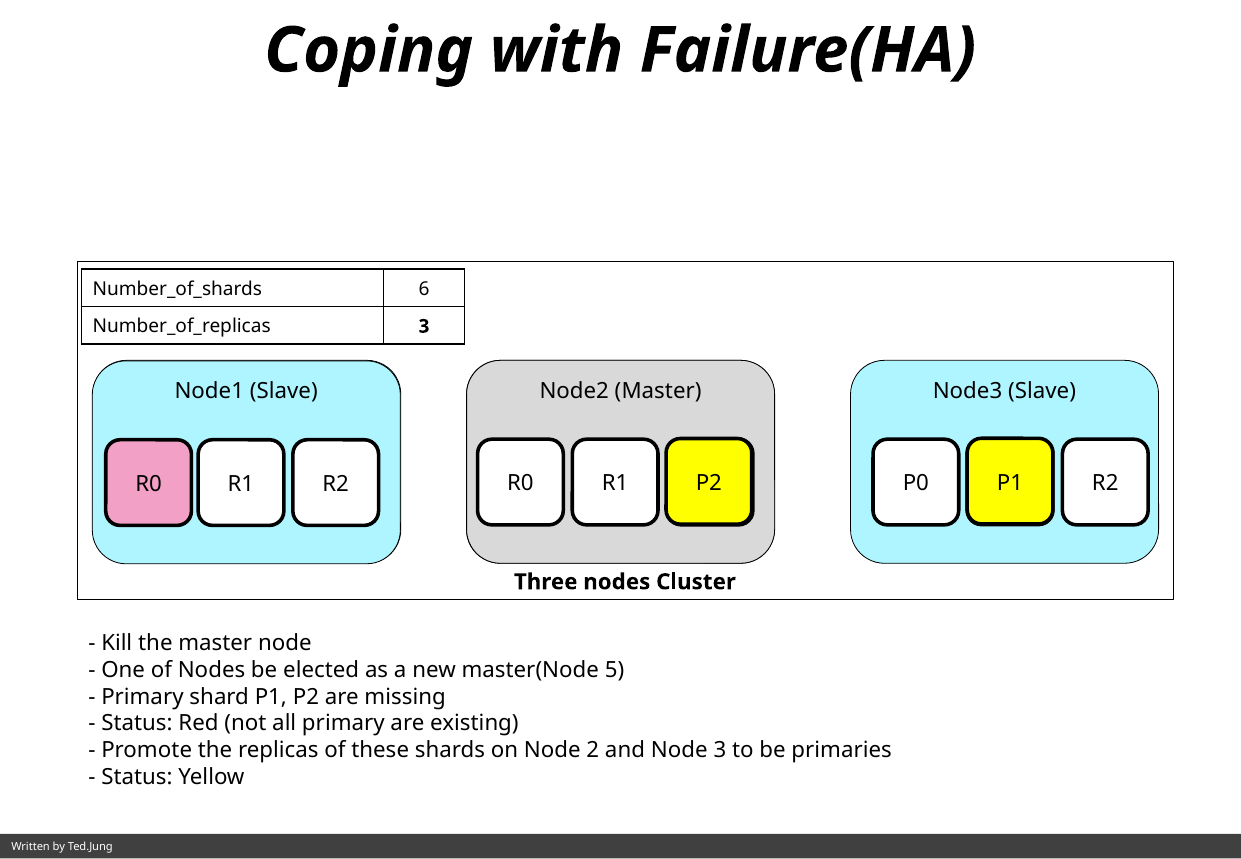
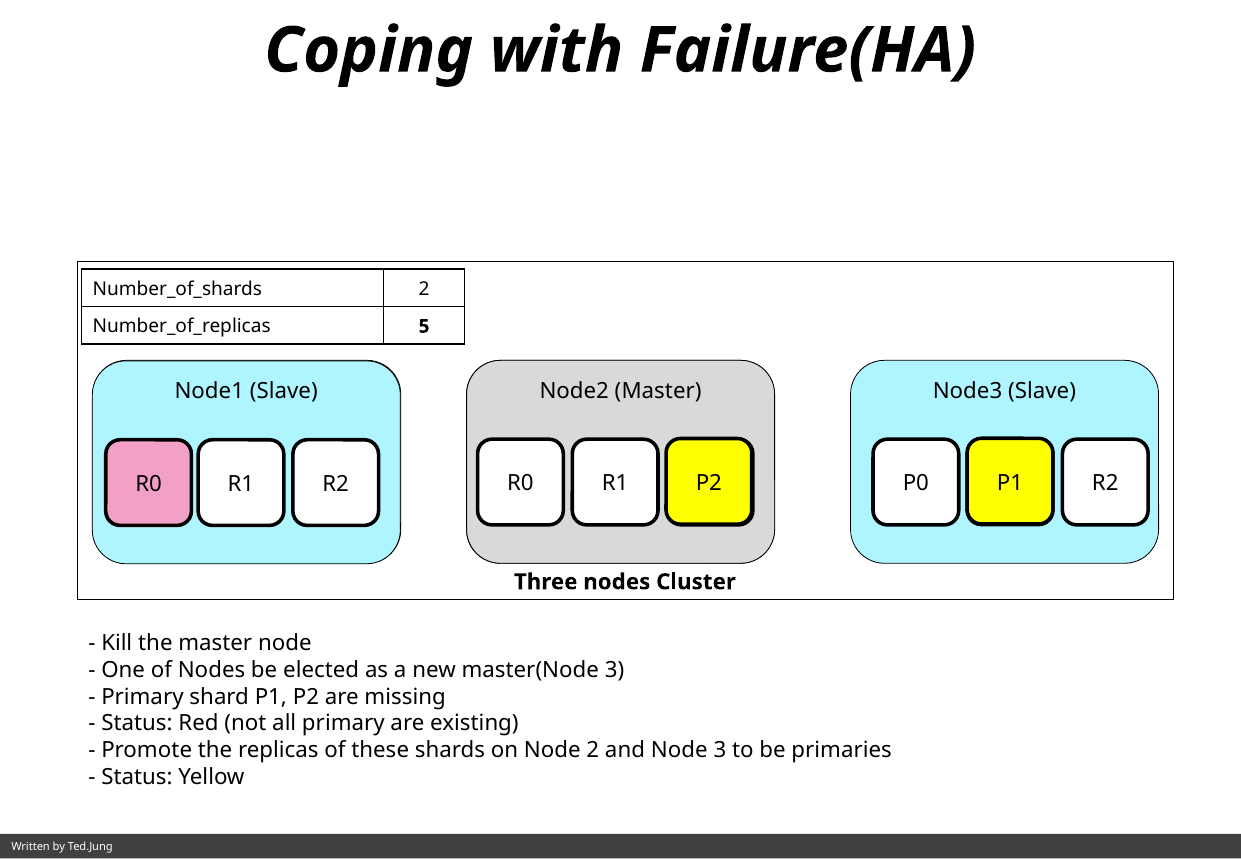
6 at (424, 289): 6 -> 2
3 at (424, 326): 3 -> 5
master(Node 5: 5 -> 3
